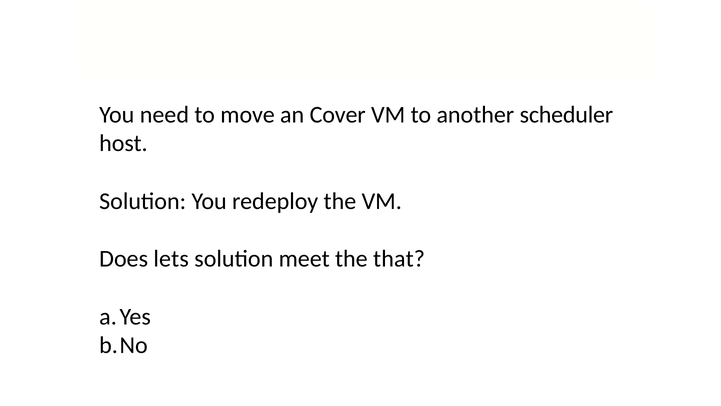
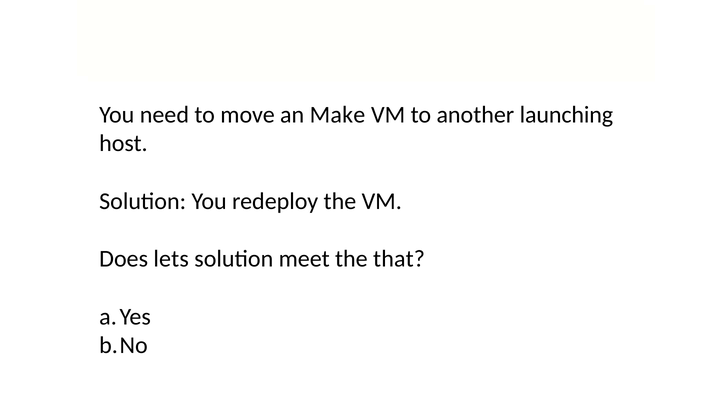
Cover: Cover -> Make
scheduler: scheduler -> launching
